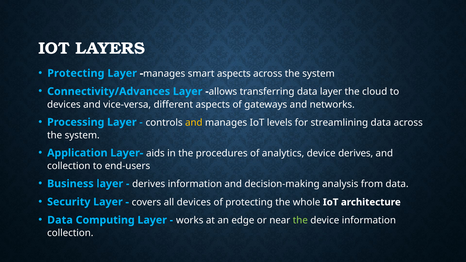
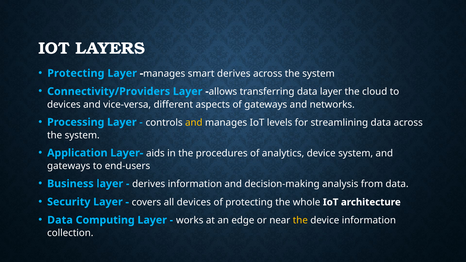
smart aspects: aspects -> derives
Connectivity/Advances: Connectivity/Advances -> Connectivity/Providers
device derives: derives -> system
collection at (69, 166): collection -> gateways
the at (300, 220) colour: light green -> yellow
